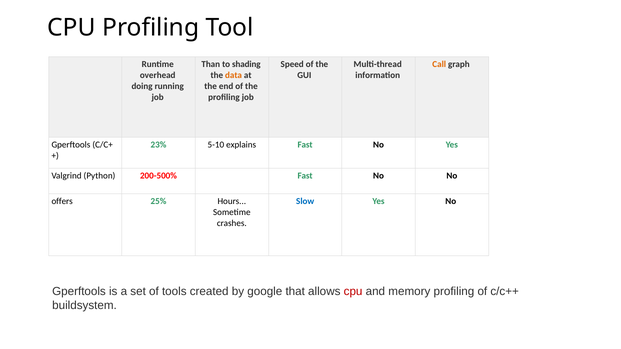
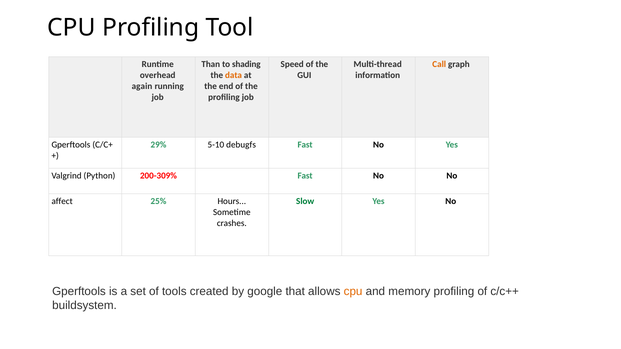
doing: doing -> again
23%: 23% -> 29%
explains: explains -> debugfs
200-500%: 200-500% -> 200-309%
offers: offers -> affect
Slow colour: blue -> green
cpu at (353, 292) colour: red -> orange
